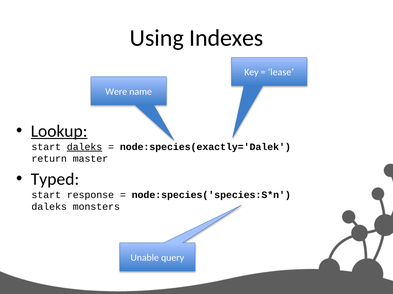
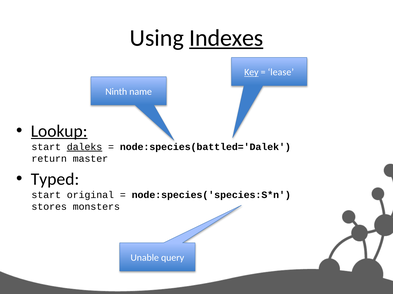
Indexes underline: none -> present
Key underline: none -> present
Were: Were -> Ninth
node:species(exactly='Dalek: node:species(exactly='Dalek -> node:species(battled='Dalek
response: response -> original
daleks at (49, 207): daleks -> stores
